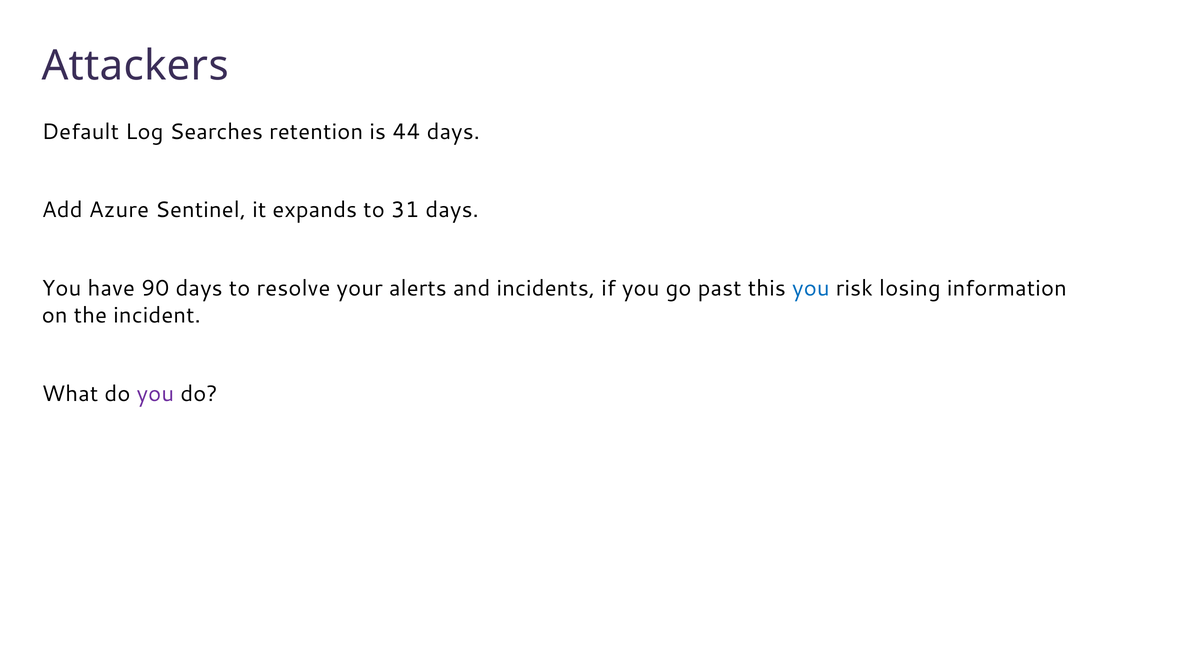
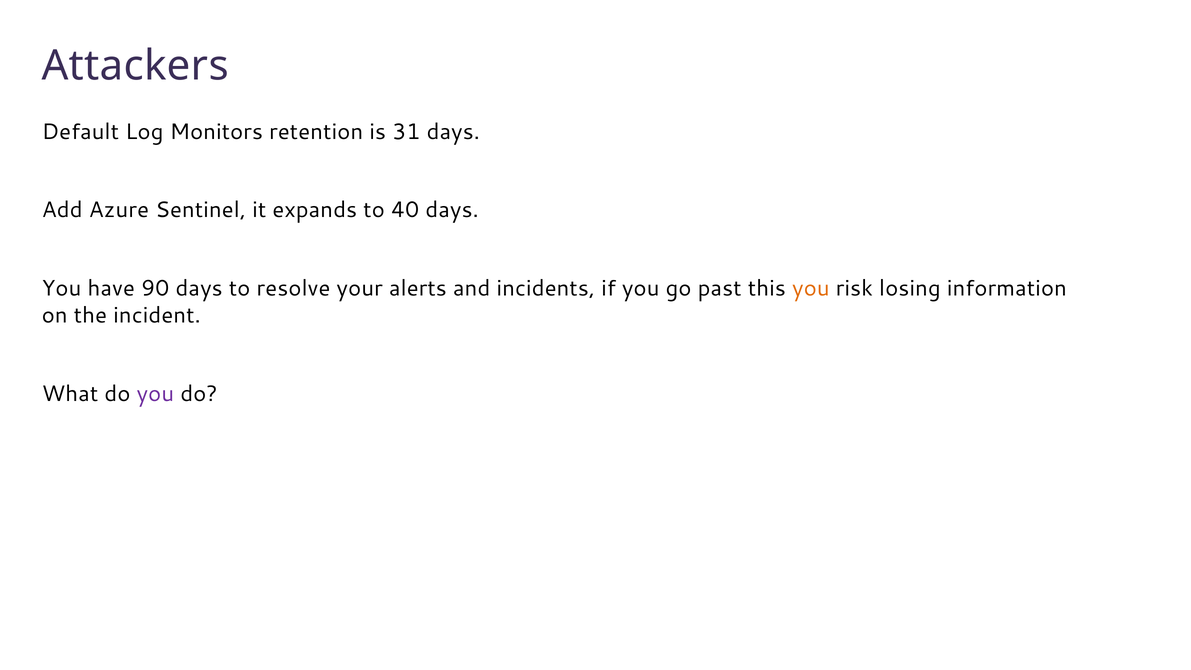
Searches: Searches -> Monitors
44: 44 -> 31
31: 31 -> 40
you at (811, 289) colour: blue -> orange
